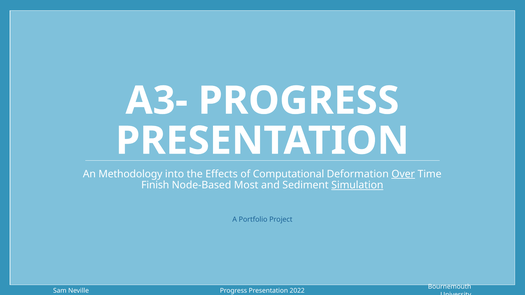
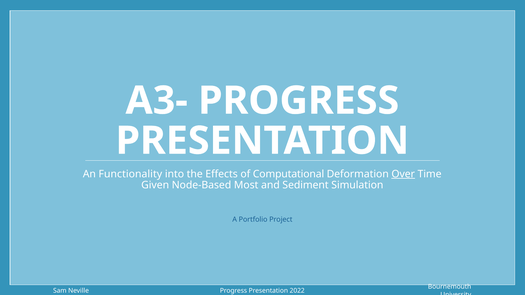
Methodology: Methodology -> Functionality
Finish: Finish -> Given
Simulation underline: present -> none
